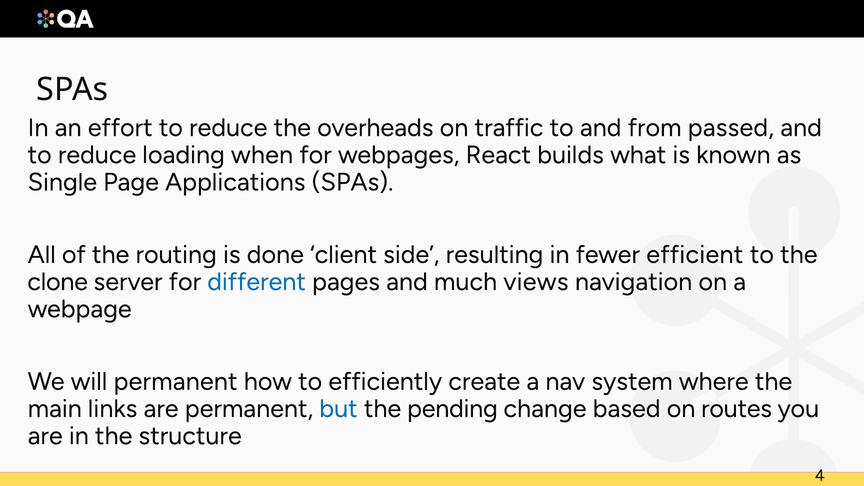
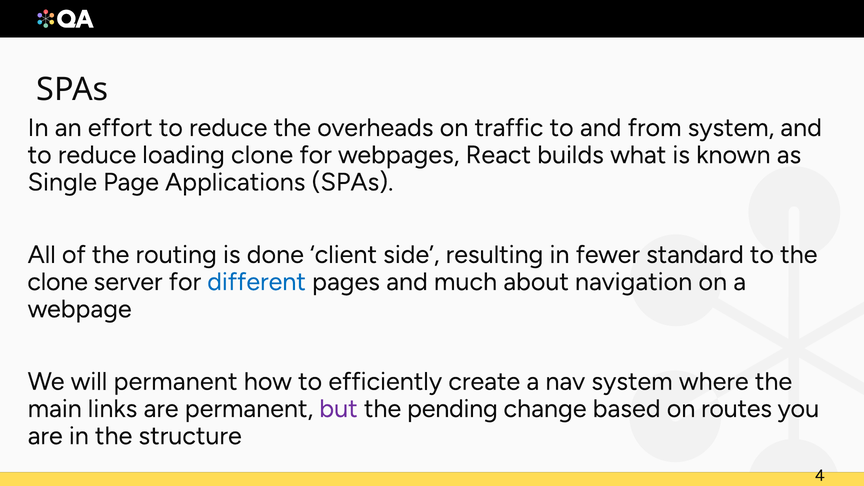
from passed: passed -> system
loading when: when -> clone
efficient: efficient -> standard
views: views -> about
but colour: blue -> purple
